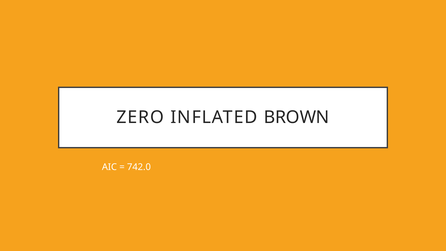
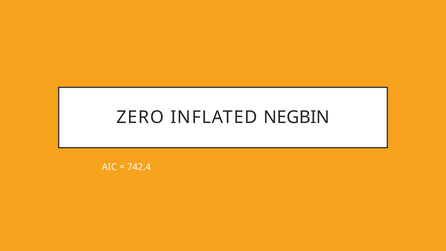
BROWN: BROWN -> NEGBIN
742.0: 742.0 -> 742.4
